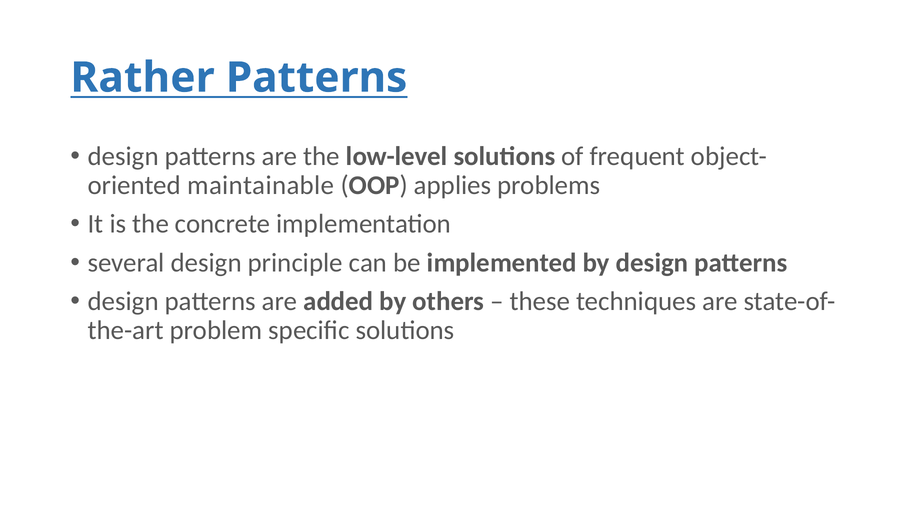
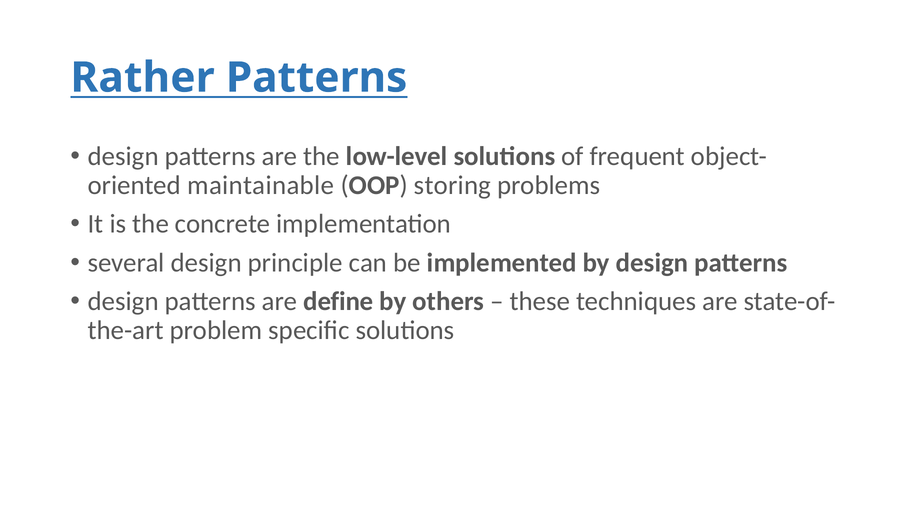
applies: applies -> storing
added: added -> define
